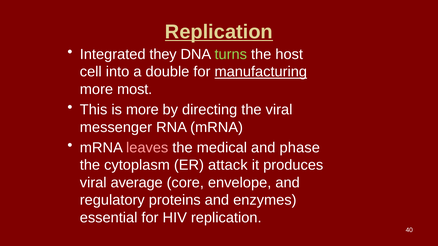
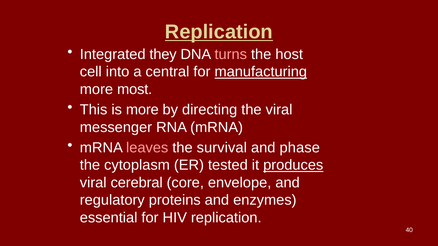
turns colour: light green -> pink
double: double -> central
medical: medical -> survival
attack: attack -> tested
produces underline: none -> present
average: average -> cerebral
